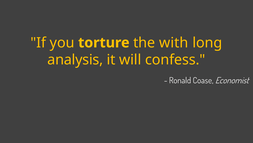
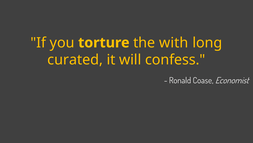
analysis: analysis -> curated
